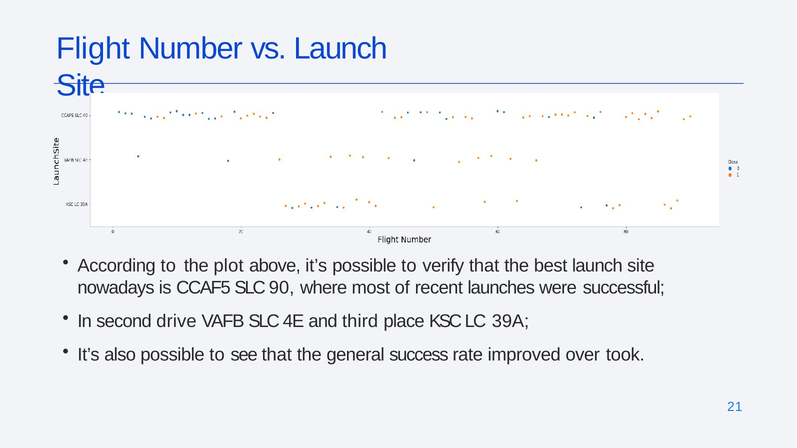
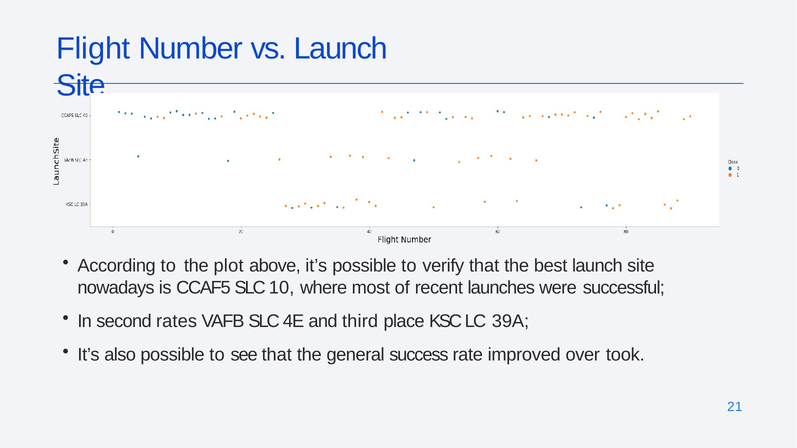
90: 90 -> 10
drive: drive -> rates
